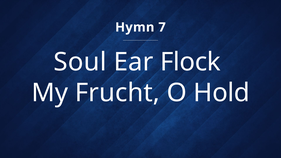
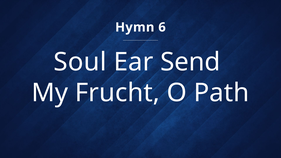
7: 7 -> 6
Flock: Flock -> Send
Hold: Hold -> Path
